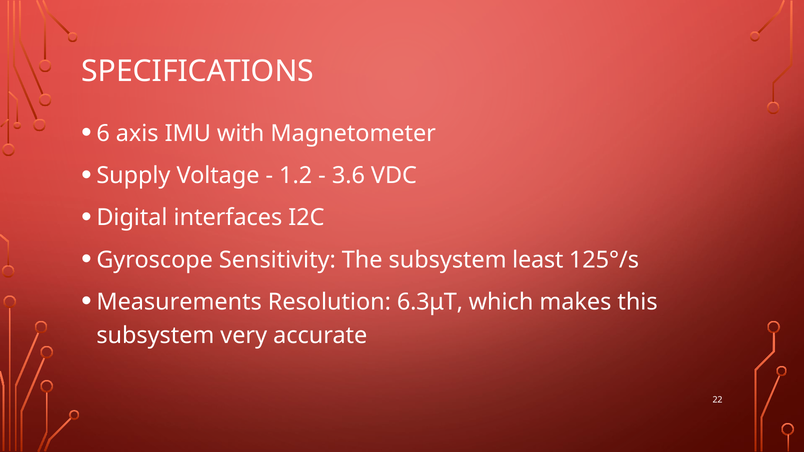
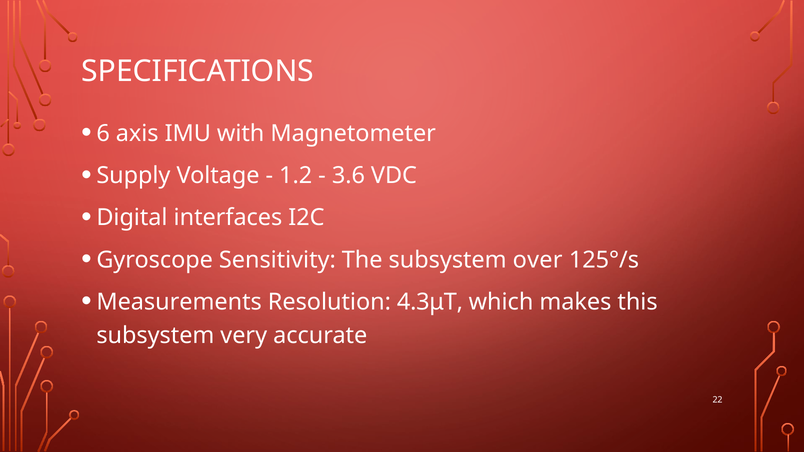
least: least -> over
6.3μT: 6.3μT -> 4.3μT
